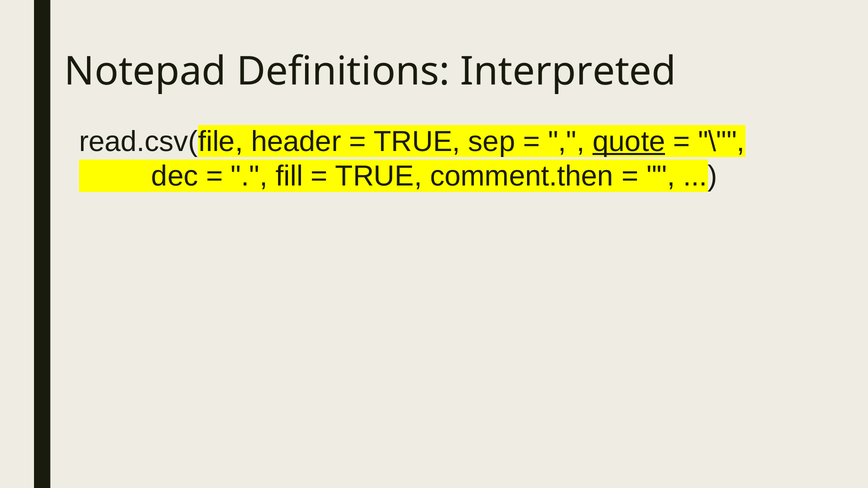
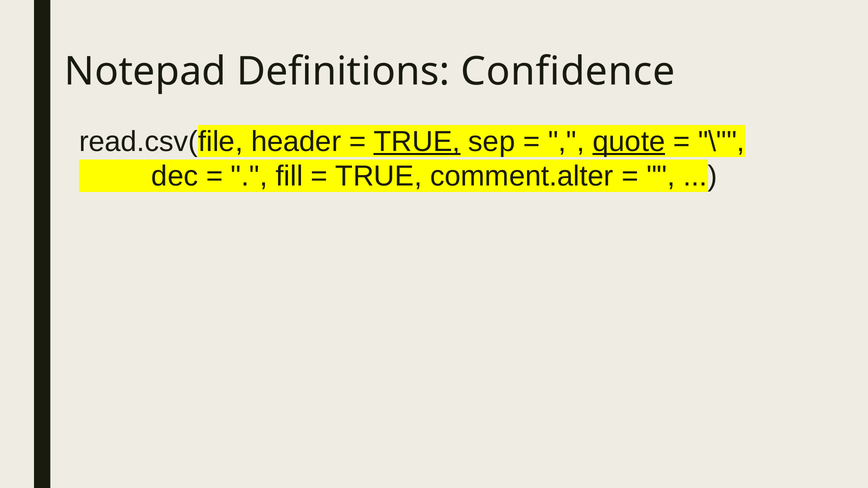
Interpreted: Interpreted -> Confidence
TRUE at (417, 142) underline: none -> present
comment.then: comment.then -> comment.alter
